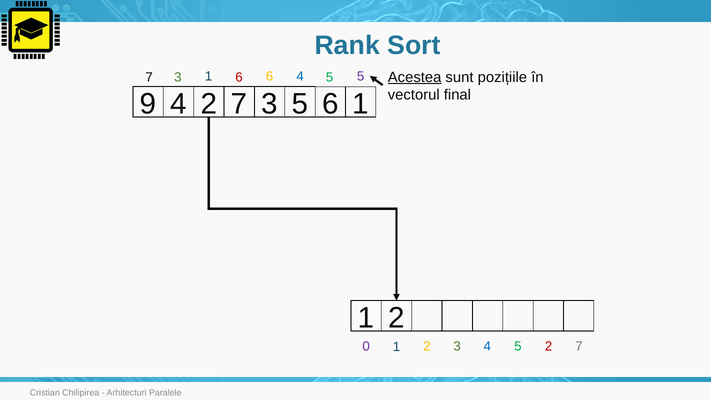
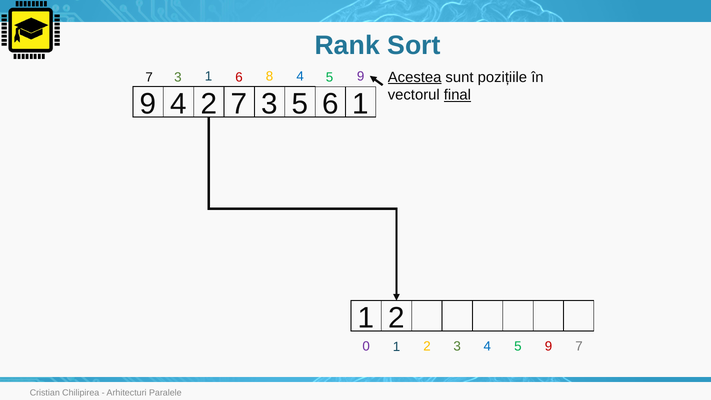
6 6: 6 -> 8
5 at (361, 77): 5 -> 9
final underline: none -> present
3 4 5 2: 2 -> 9
